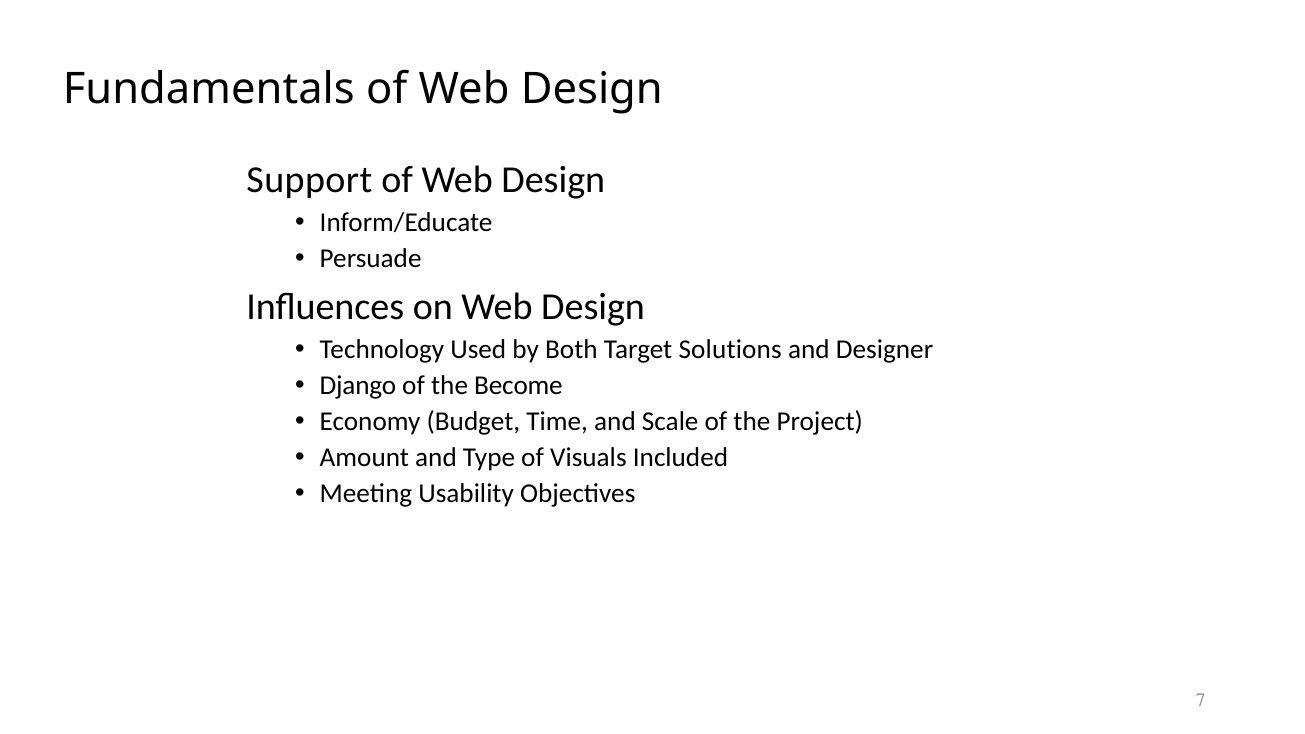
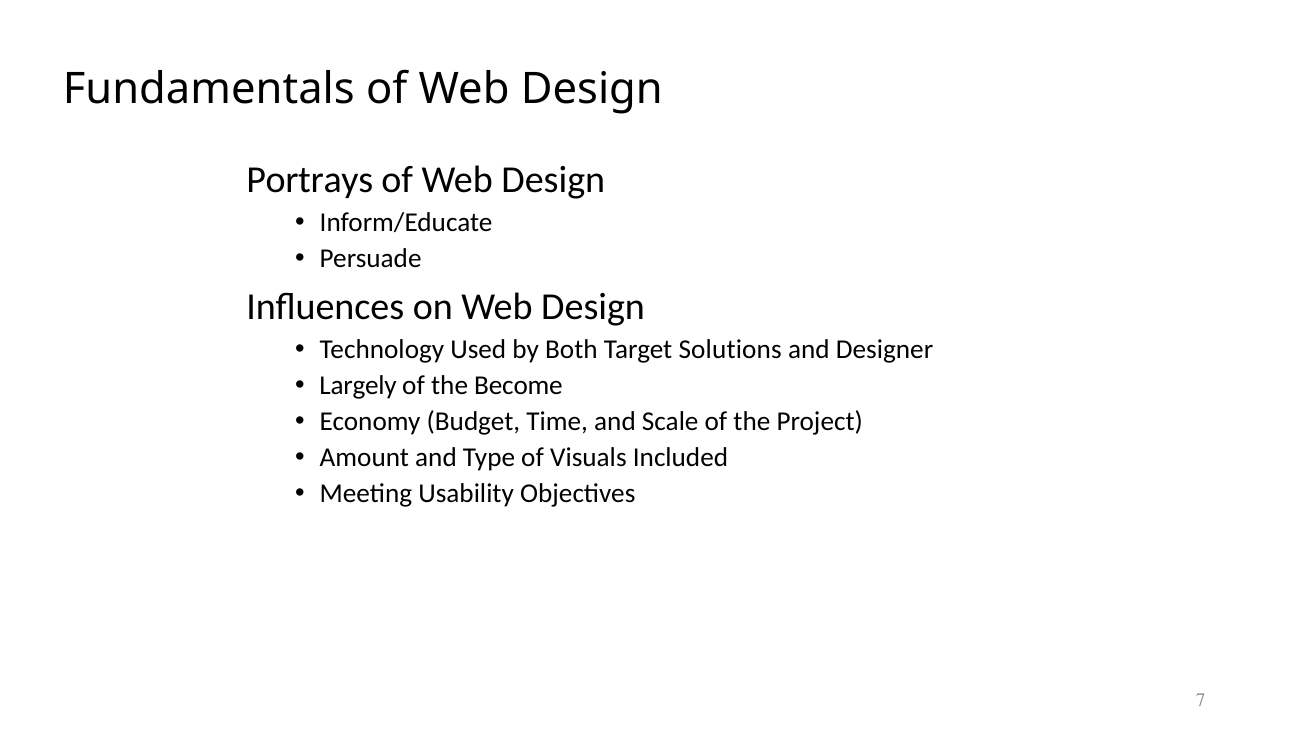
Support: Support -> Portrays
Django: Django -> Largely
